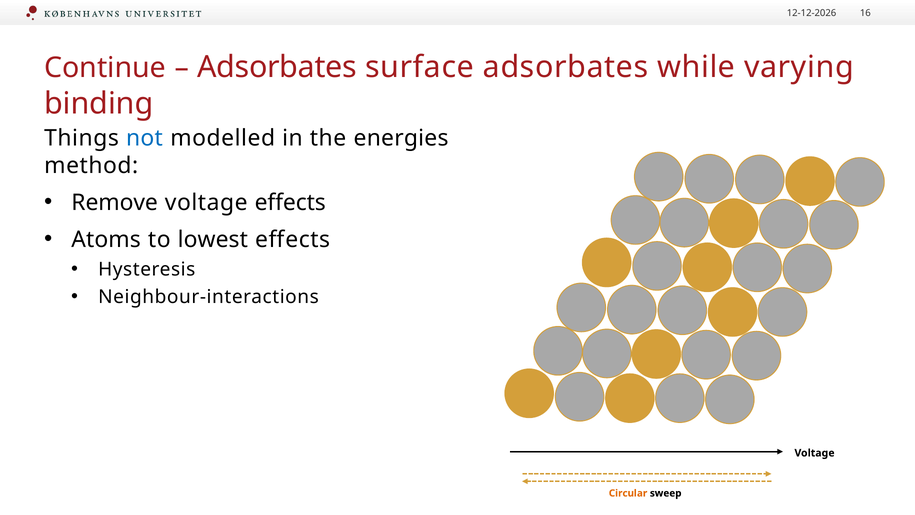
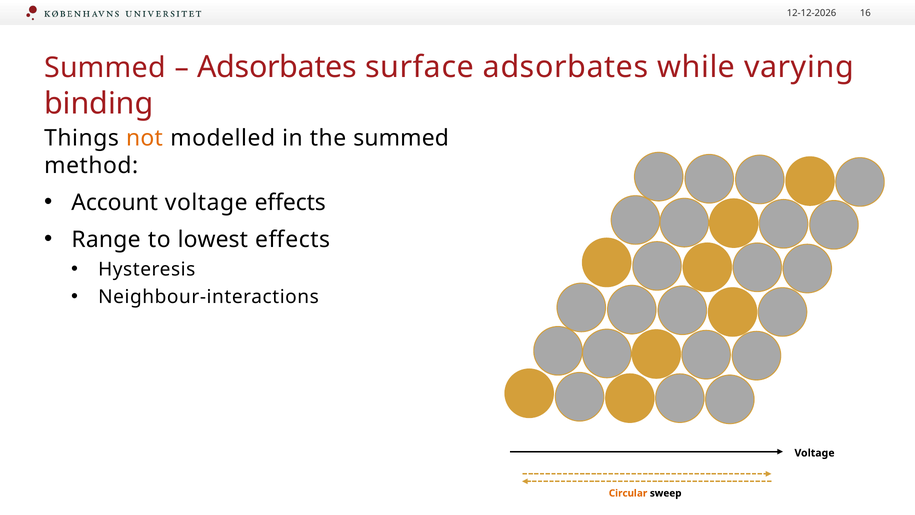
Continue at (105, 68): Continue -> Summed
not colour: blue -> orange
the energies: energies -> summed
Remove: Remove -> Account
Atoms: Atoms -> Range
